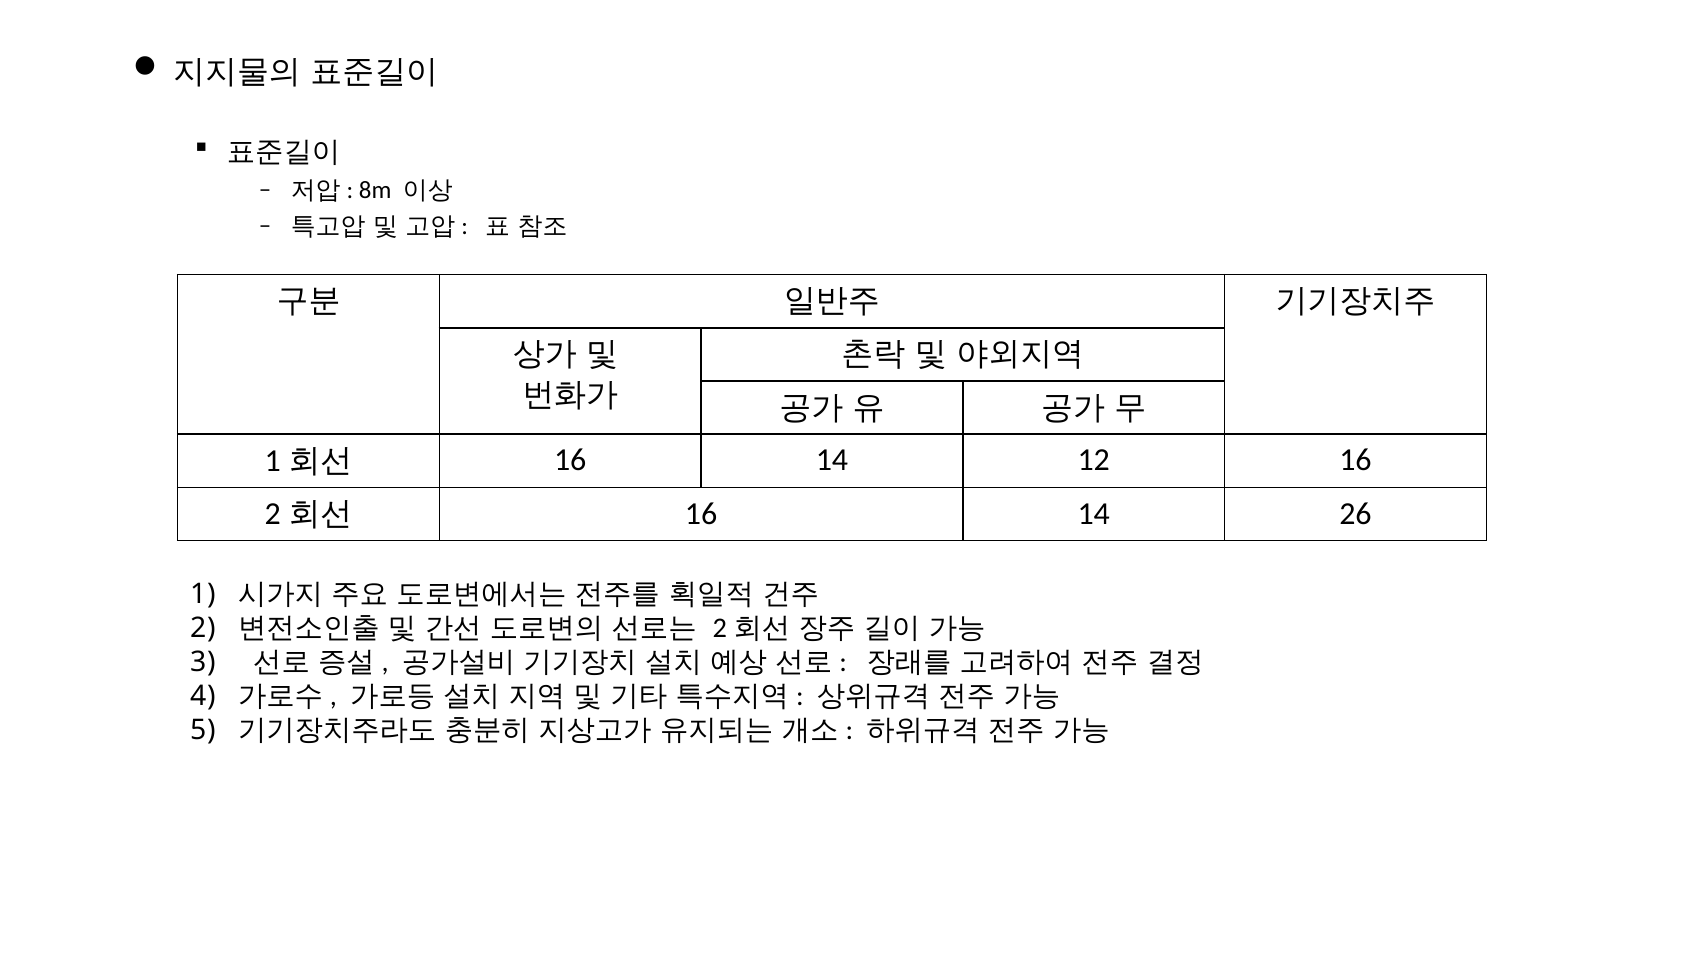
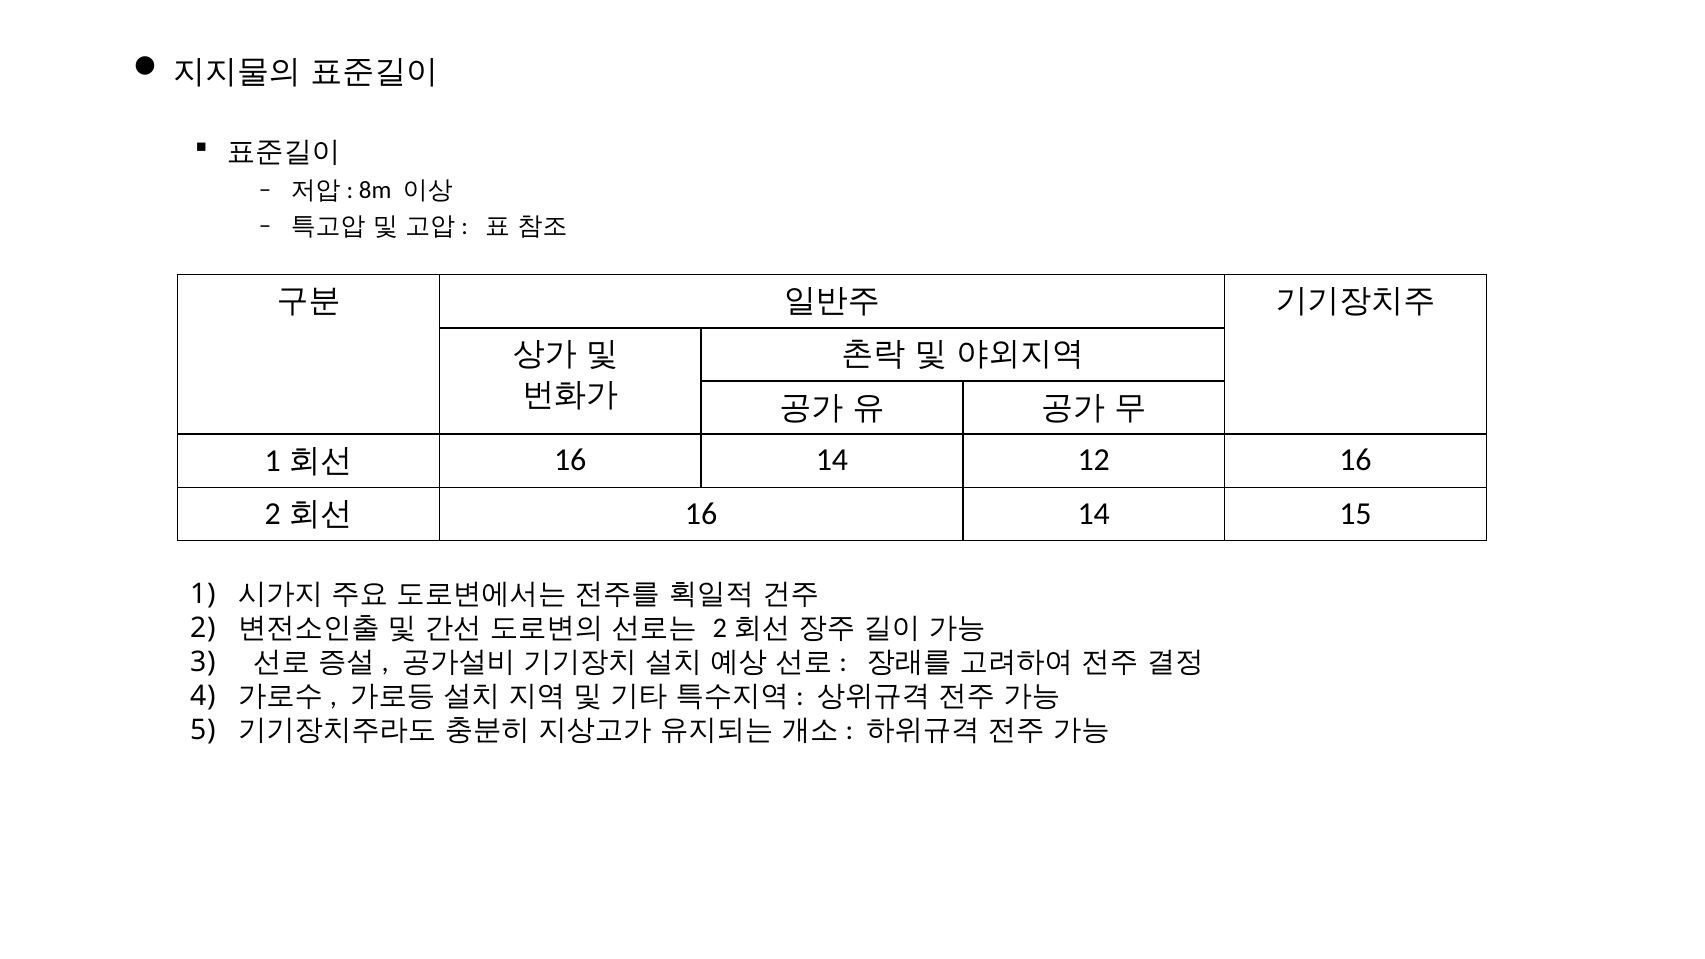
26: 26 -> 15
